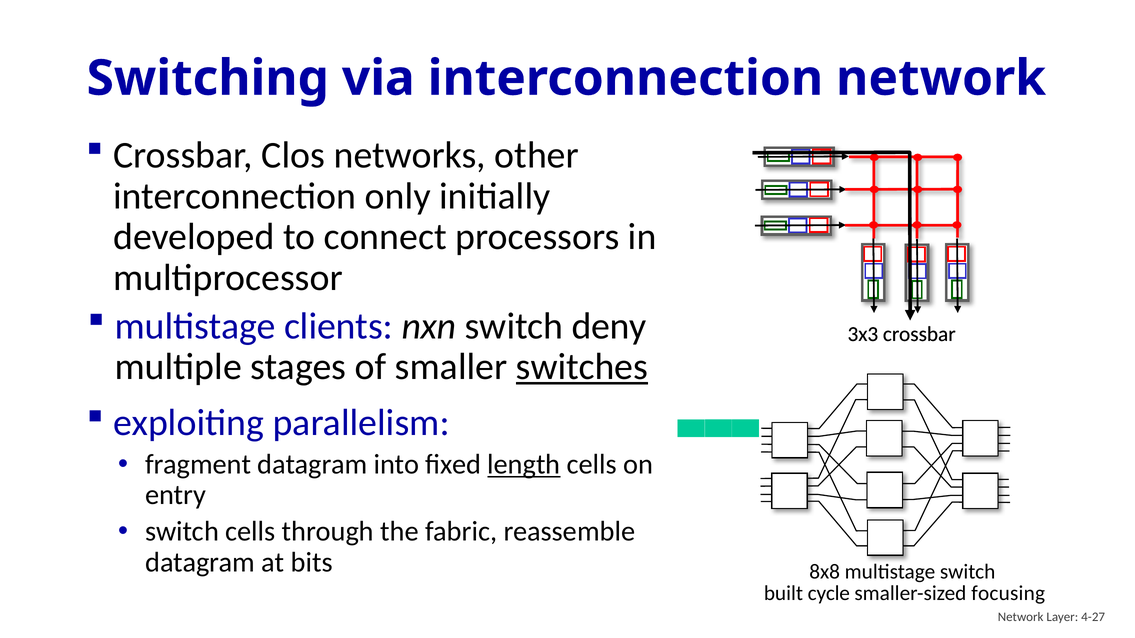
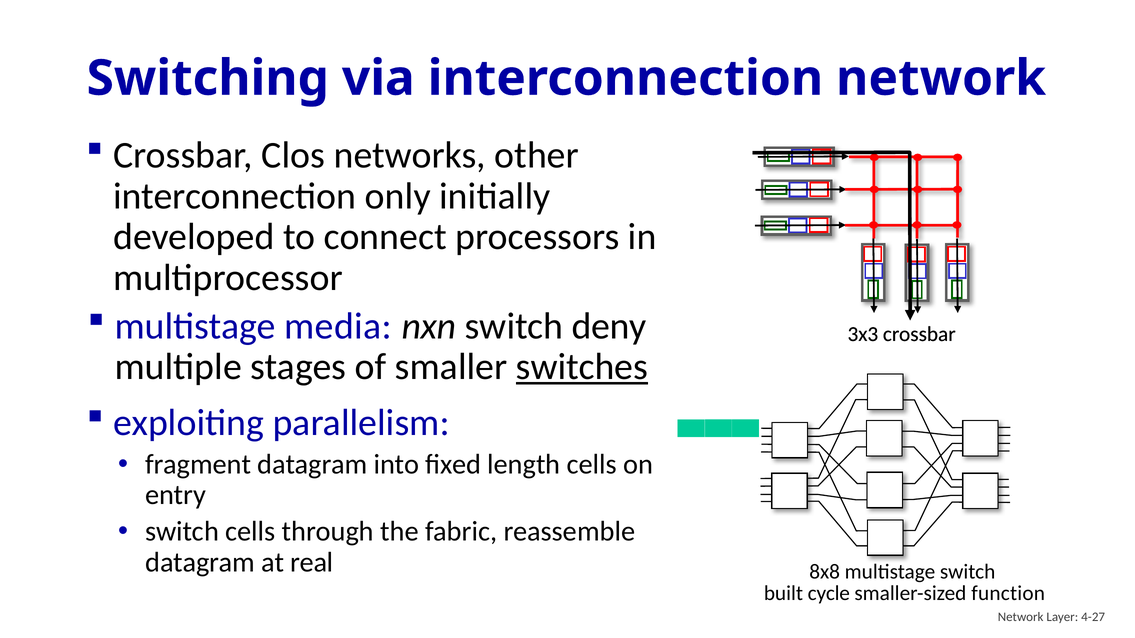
clients: clients -> media
length underline: present -> none
bits: bits -> real
focusing: focusing -> function
